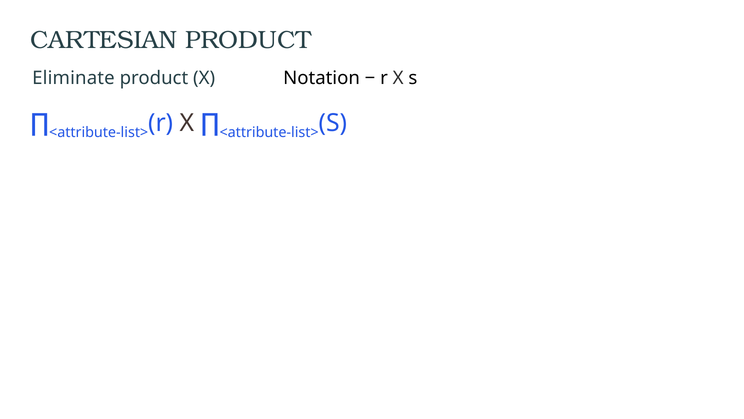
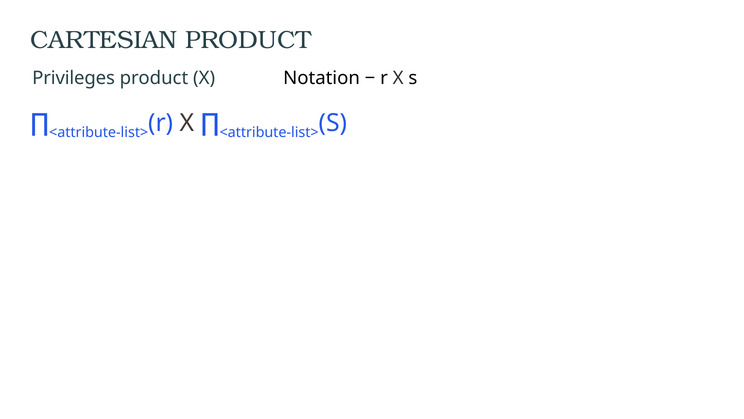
Eliminate: Eliminate -> Privileges
